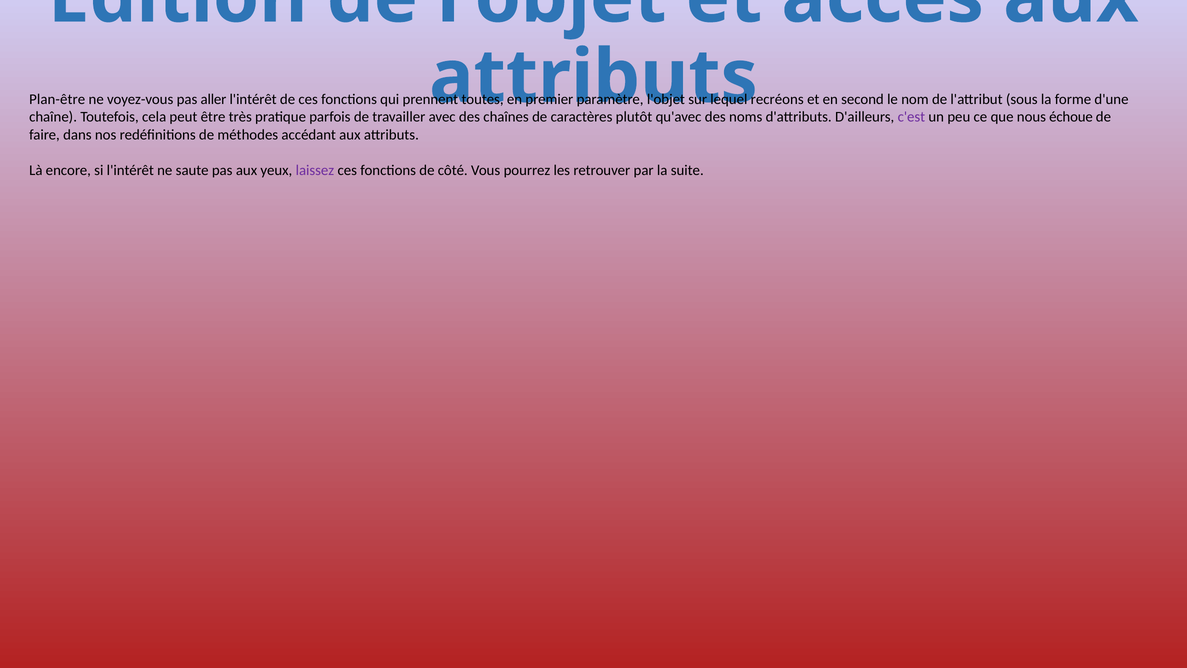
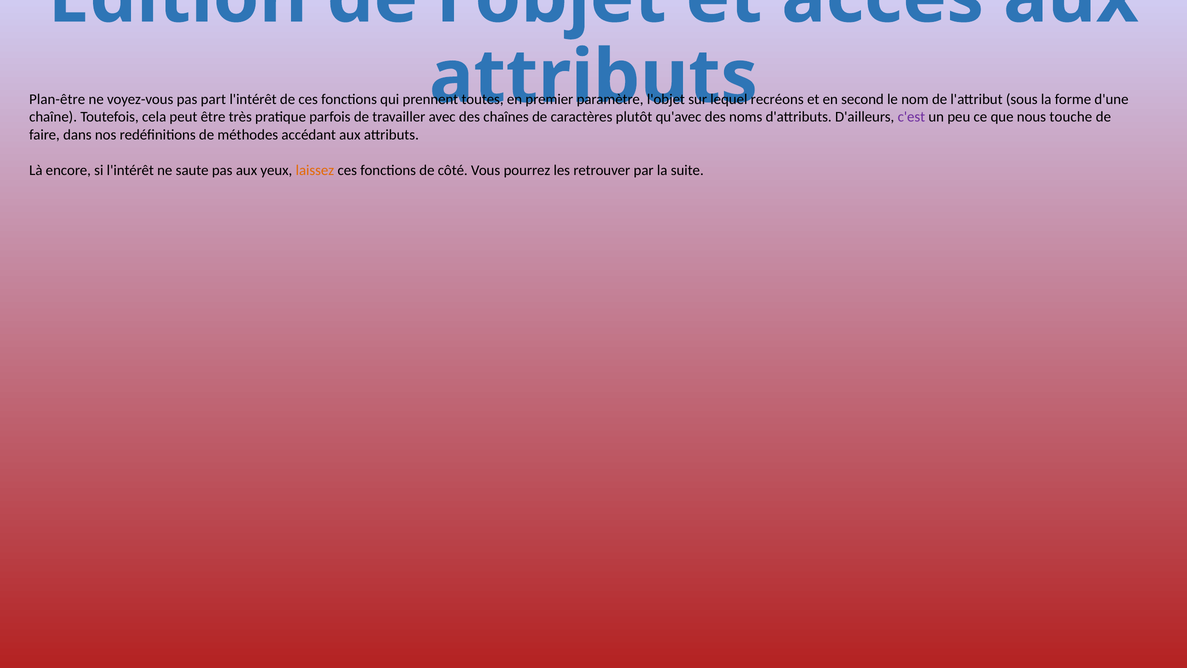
aller: aller -> part
échoue: échoue -> touche
laissez colour: purple -> orange
